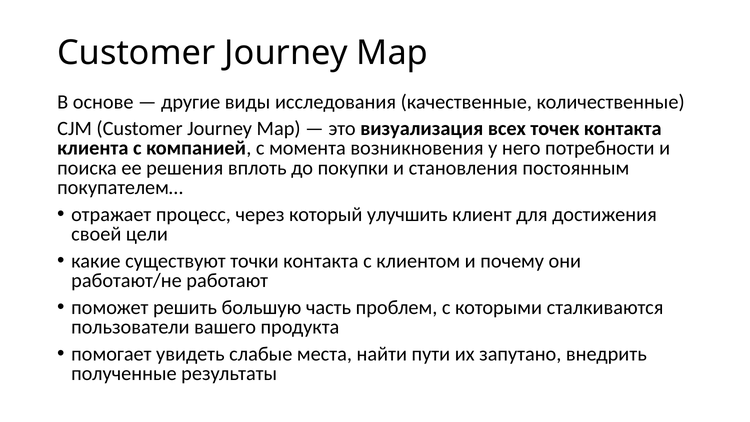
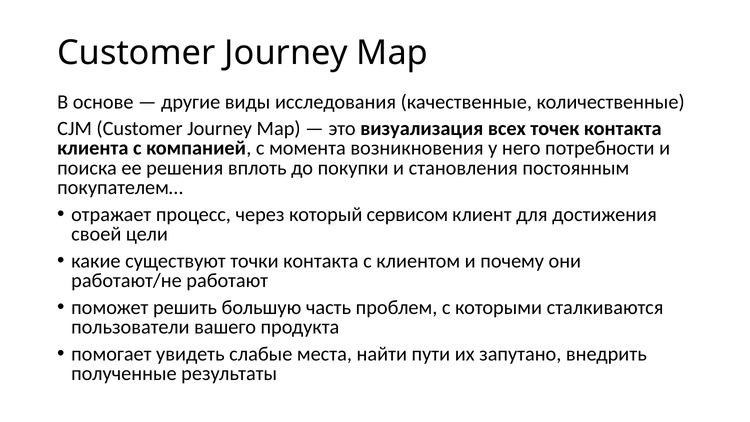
улучшить: улучшить -> сервисом
